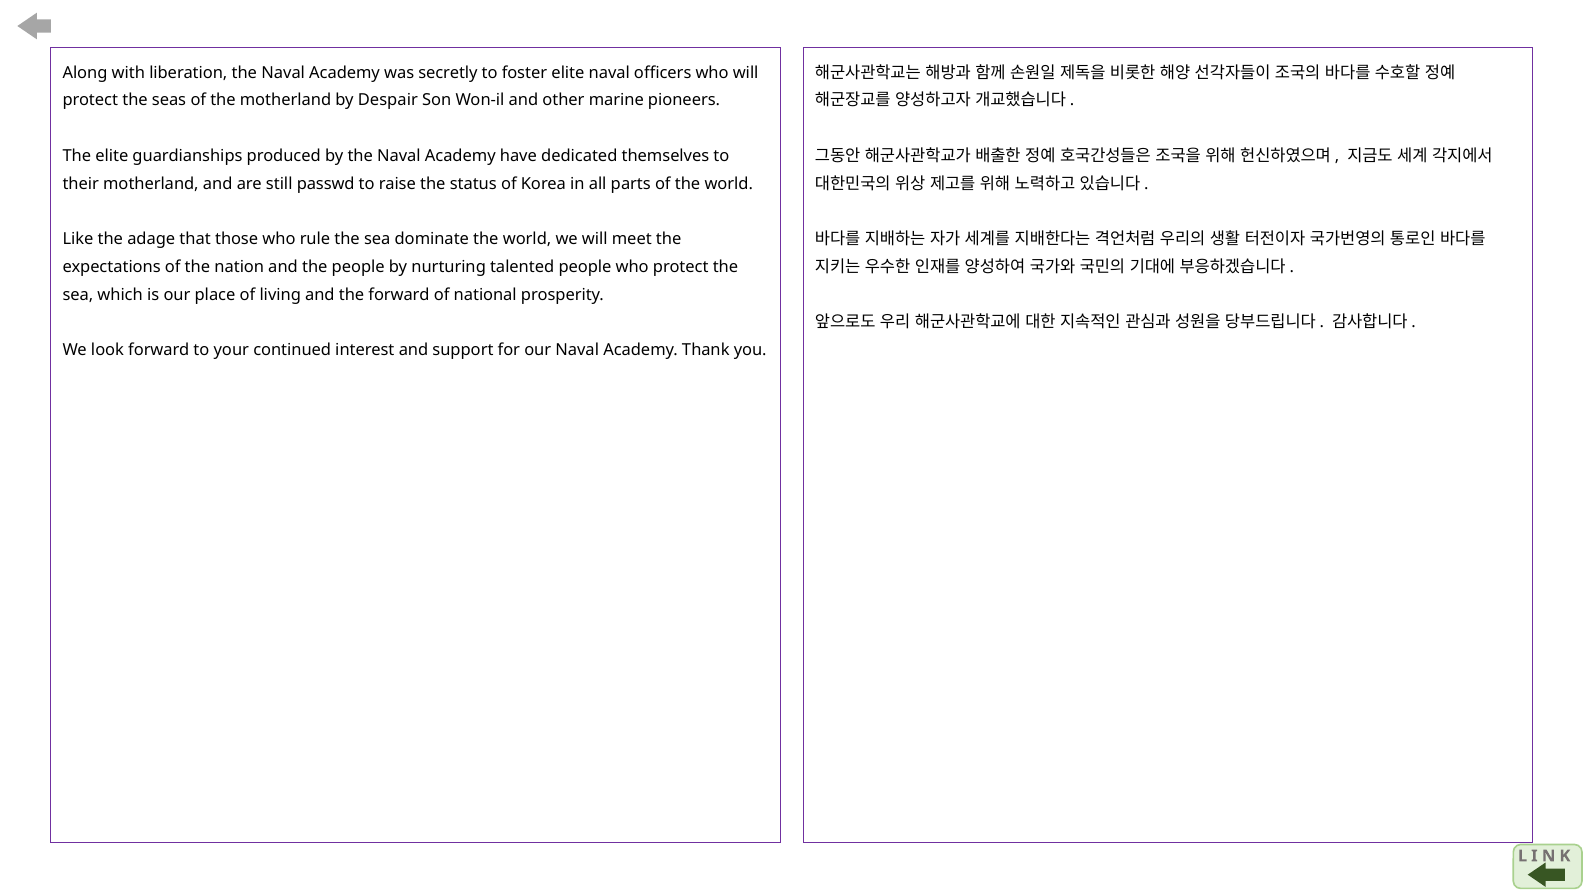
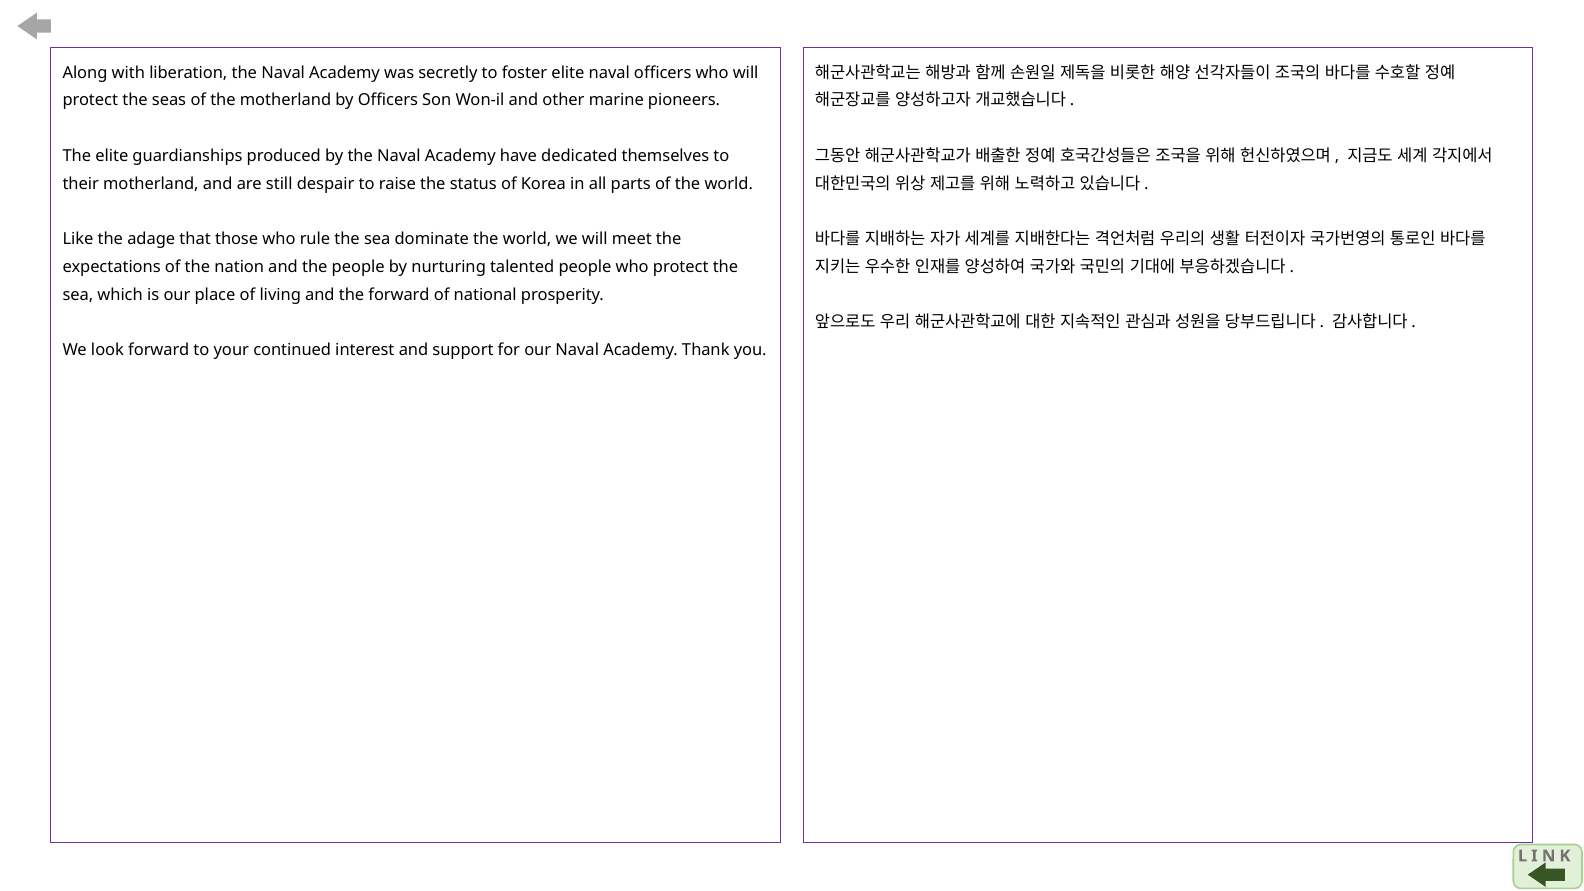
by Despair: Despair -> Officers
passwd: passwd -> despair
